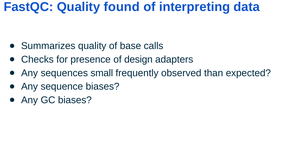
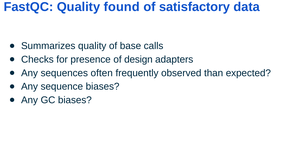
interpreting: interpreting -> satisfactory
small: small -> often
